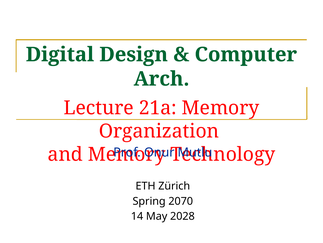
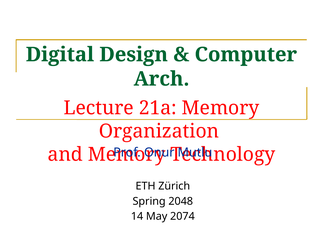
2070: 2070 -> 2048
2028: 2028 -> 2074
